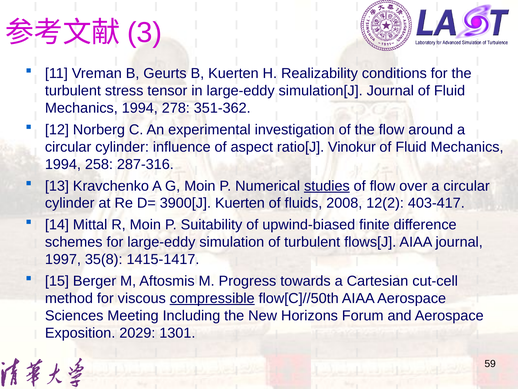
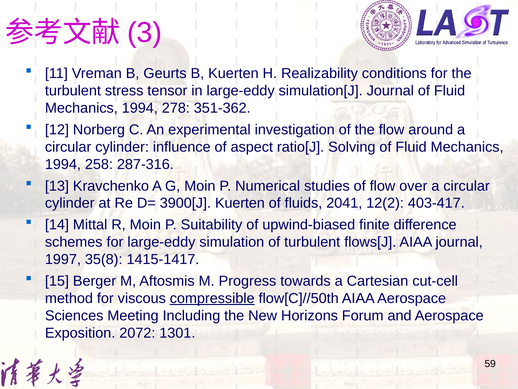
Vinokur: Vinokur -> Solving
studies underline: present -> none
2008: 2008 -> 2041
2029: 2029 -> 2072
